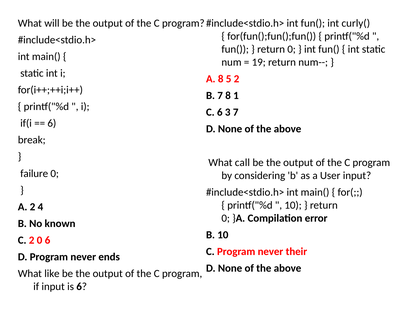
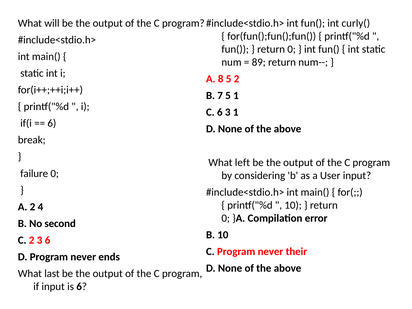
19: 19 -> 89
7 8: 8 -> 5
3 7: 7 -> 1
call: call -> left
known: known -> second
2 0: 0 -> 3
like: like -> last
